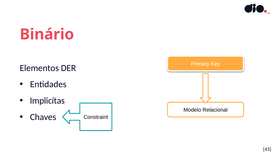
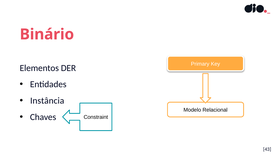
Implicítas: Implicítas -> Instância
